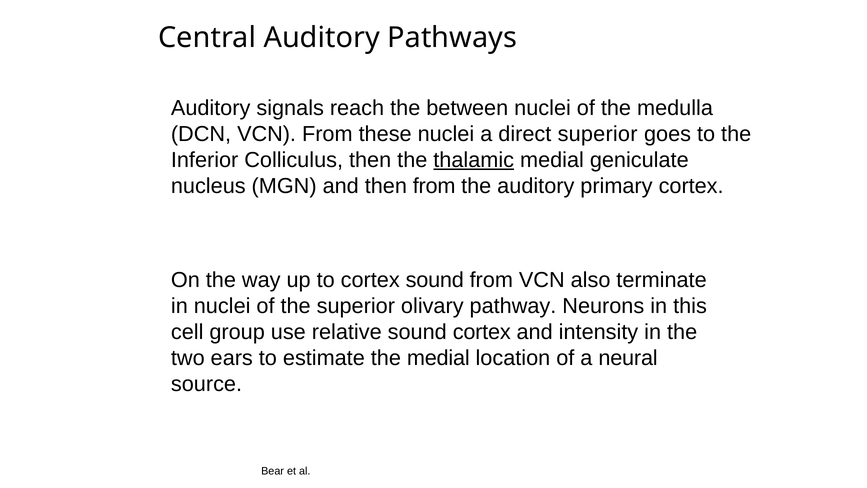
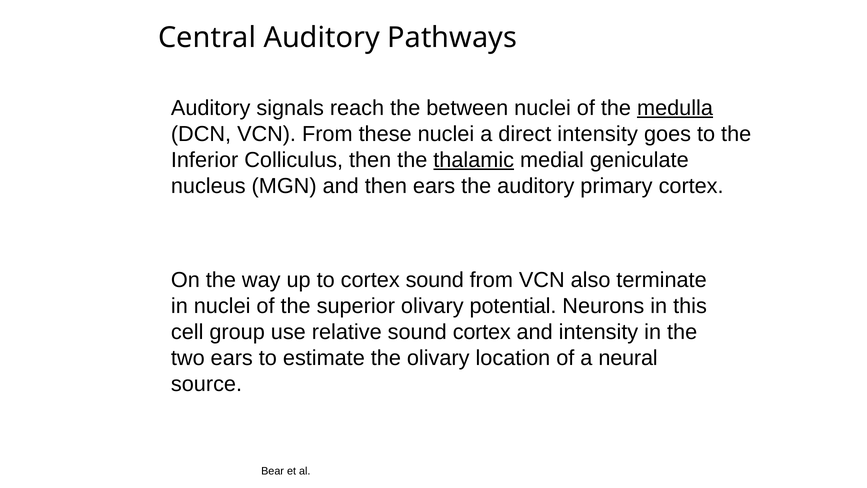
medulla underline: none -> present
direct superior: superior -> intensity
then from: from -> ears
pathway: pathway -> potential
the medial: medial -> olivary
